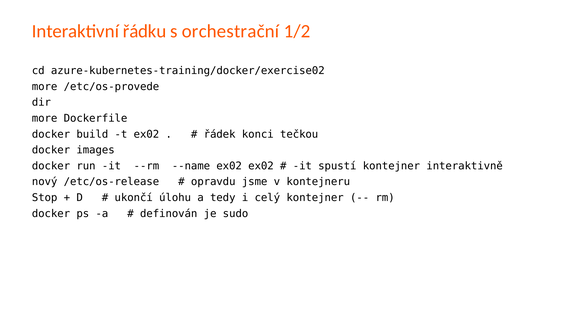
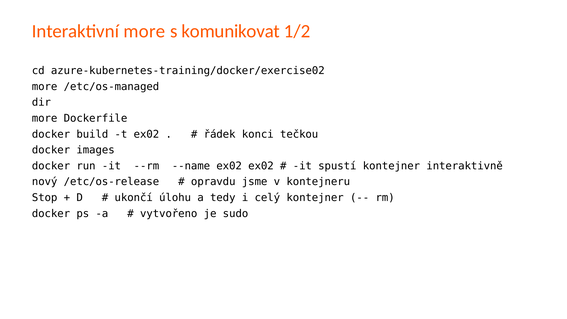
Interaktivní řádku: řádku -> more
orchestrační: orchestrační -> komunikovat
/etc/os-provede: /etc/os-provede -> /etc/os-managed
definován: definován -> vytvořeno
